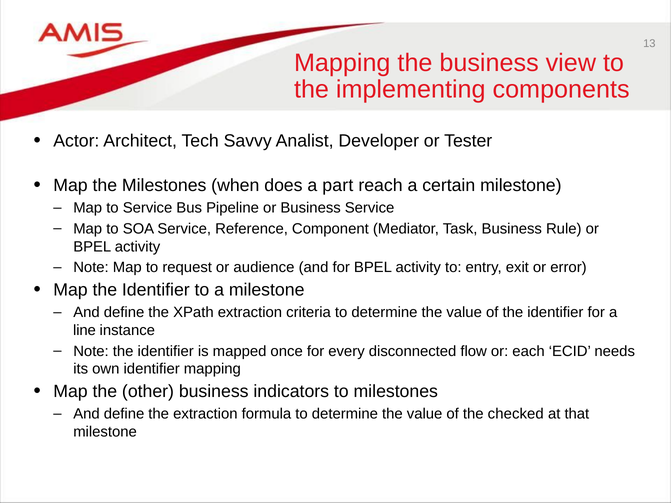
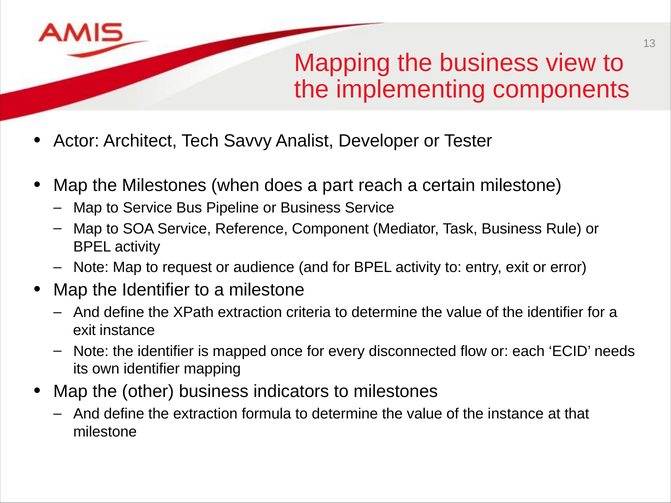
line at (84, 331): line -> exit
the checked: checked -> instance
